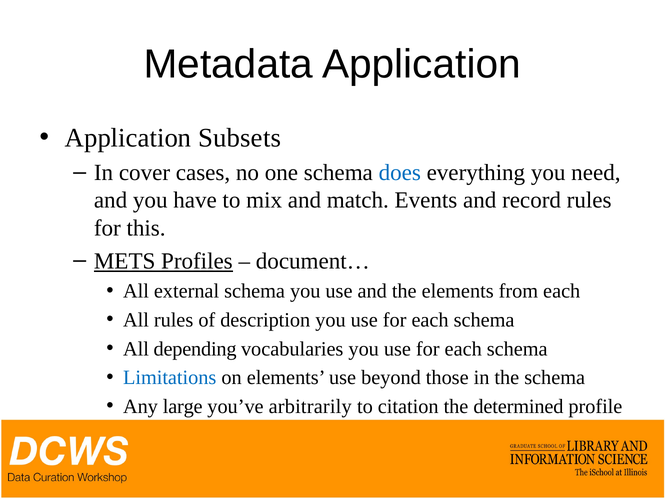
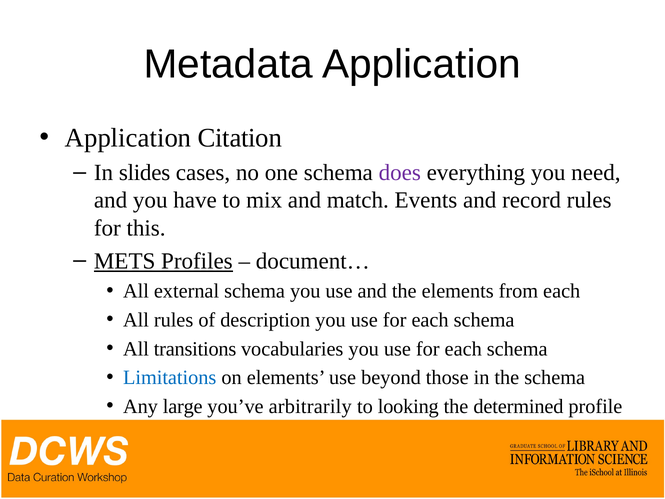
Subsets: Subsets -> Citation
cover: cover -> slides
does colour: blue -> purple
depending: depending -> transitions
citation: citation -> looking
